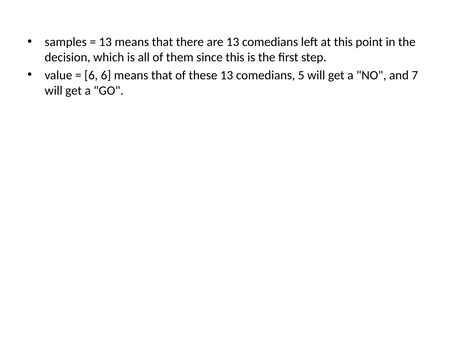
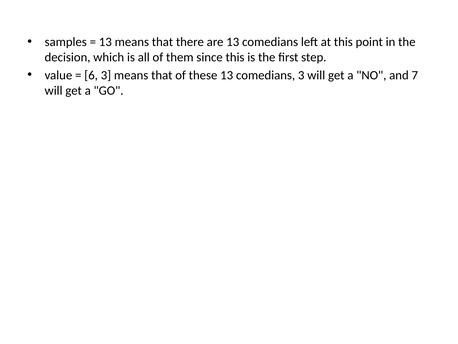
6 6: 6 -> 3
comedians 5: 5 -> 3
